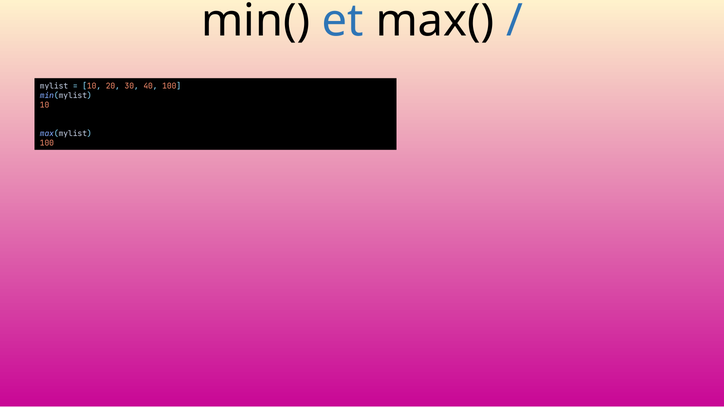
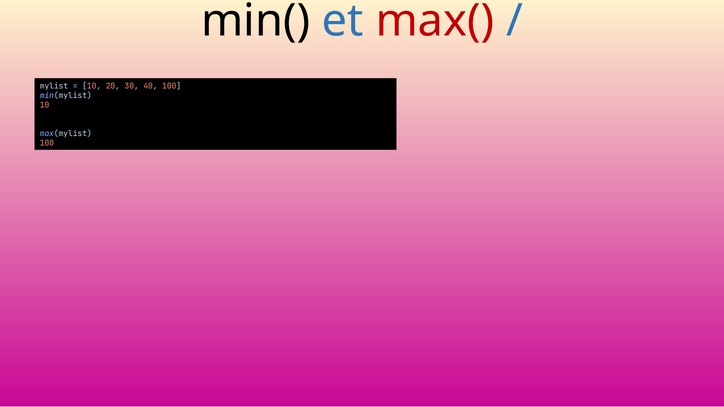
max( colour: black -> red
